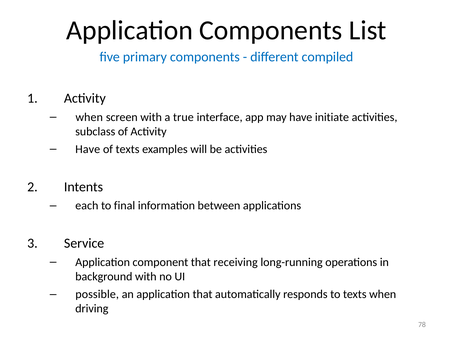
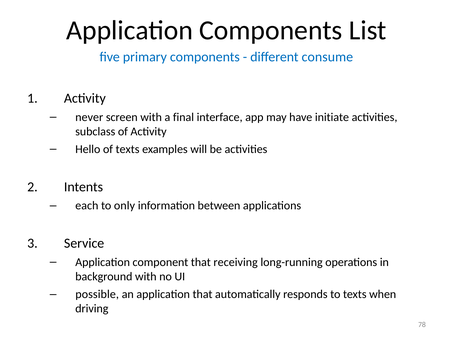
compiled: compiled -> consume
when at (89, 117): when -> never
true: true -> final
Have at (88, 149): Have -> Hello
final: final -> only
